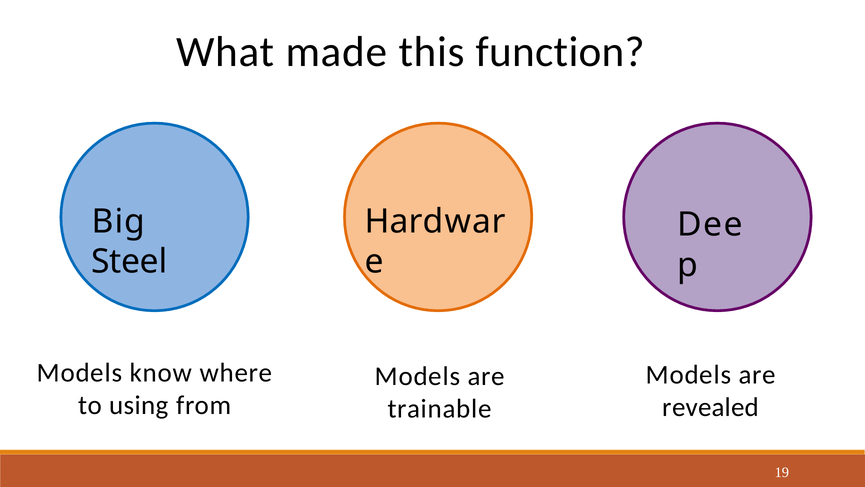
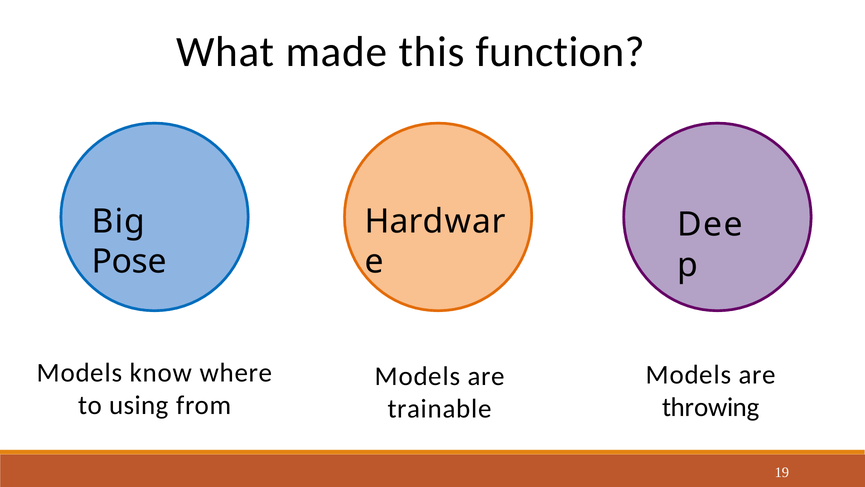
Steel: Steel -> Pose
revealed: revealed -> throwing
